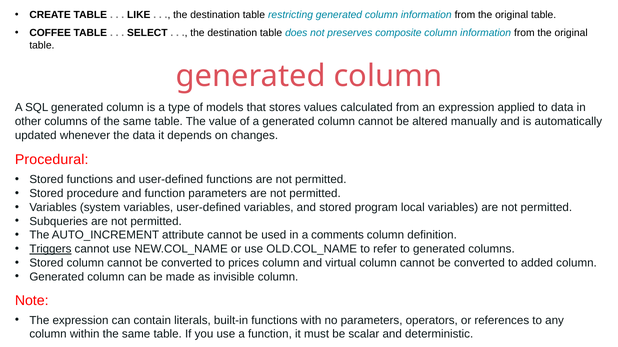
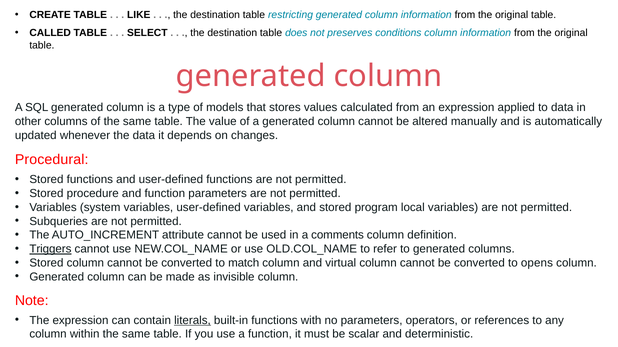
COFFEE: COFFEE -> CALLED
composite: composite -> conditions
prices: prices -> match
added: added -> opens
literals underline: none -> present
